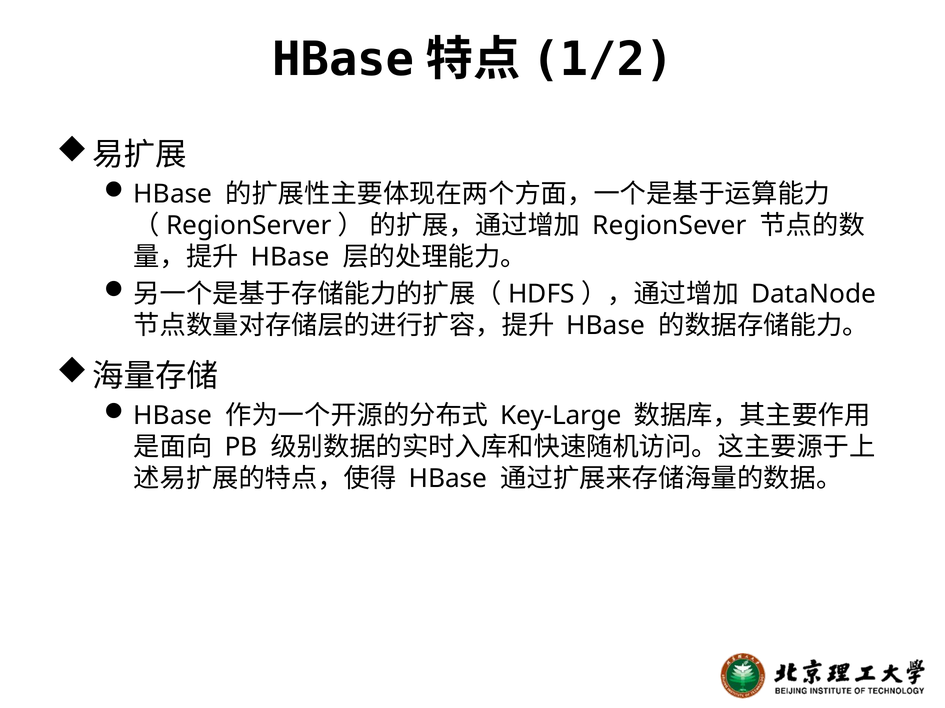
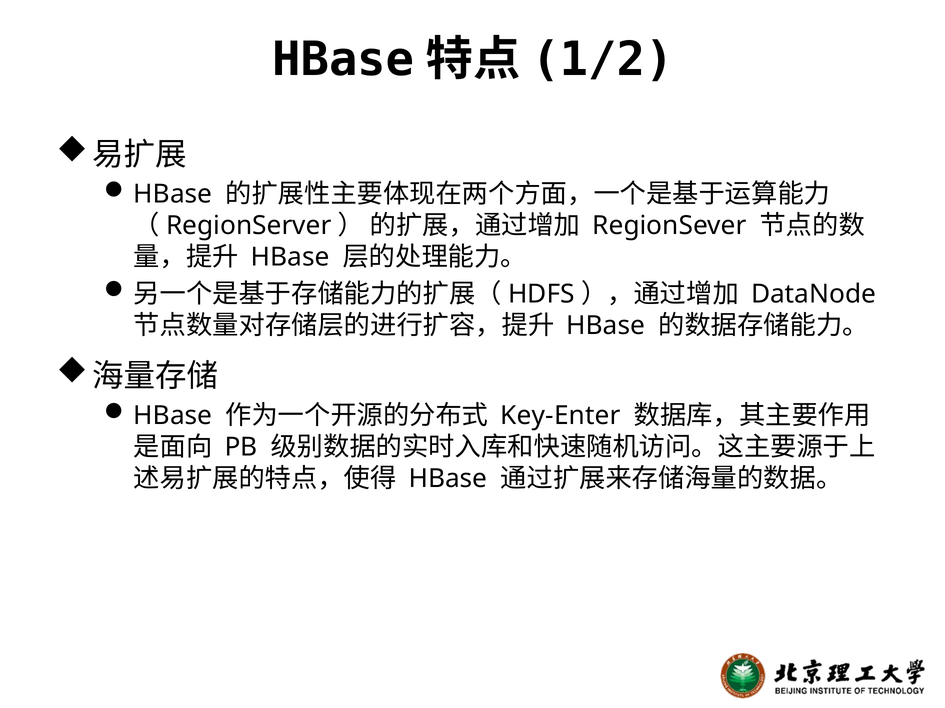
Key-Large: Key-Large -> Key-Enter
